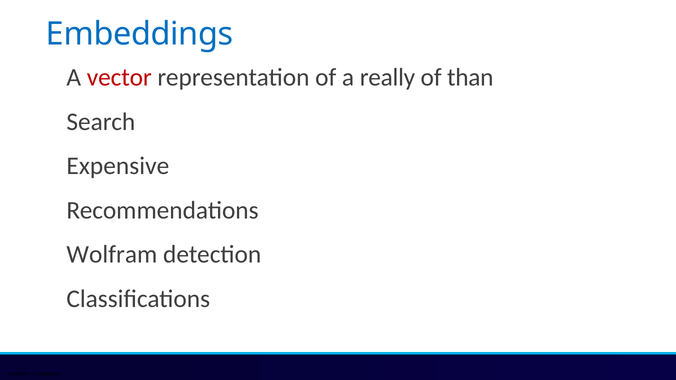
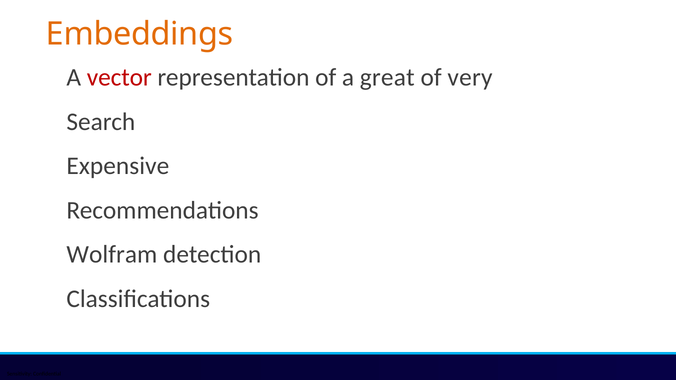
Embeddings colour: blue -> orange
really: really -> great
than: than -> very
